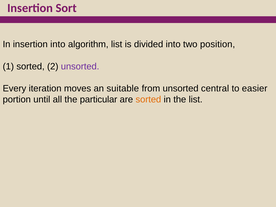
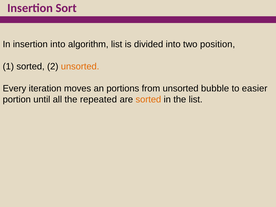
unsorted at (80, 66) colour: purple -> orange
suitable: suitable -> portions
central: central -> bubble
particular: particular -> repeated
